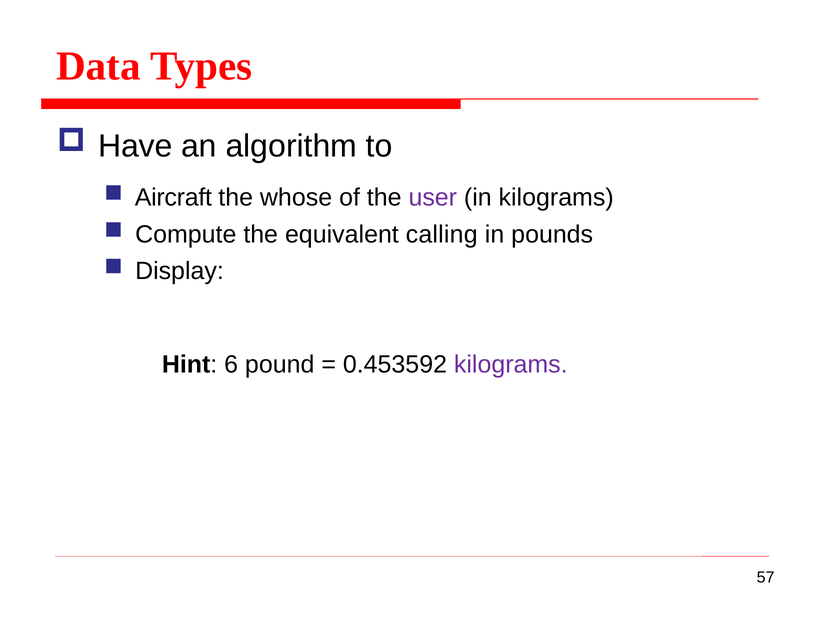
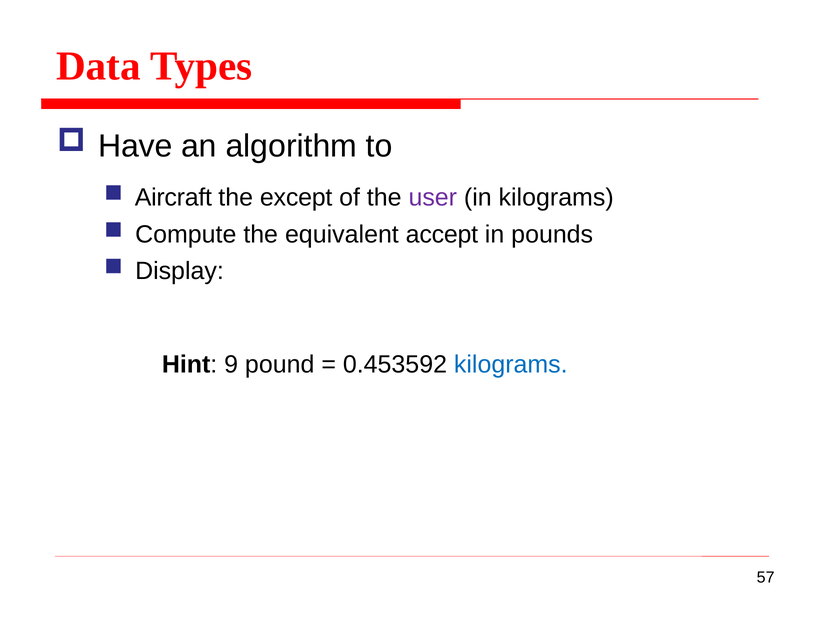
whose: whose -> except
calling: calling -> accept
6: 6 -> 9
kilograms at (511, 365) colour: purple -> blue
